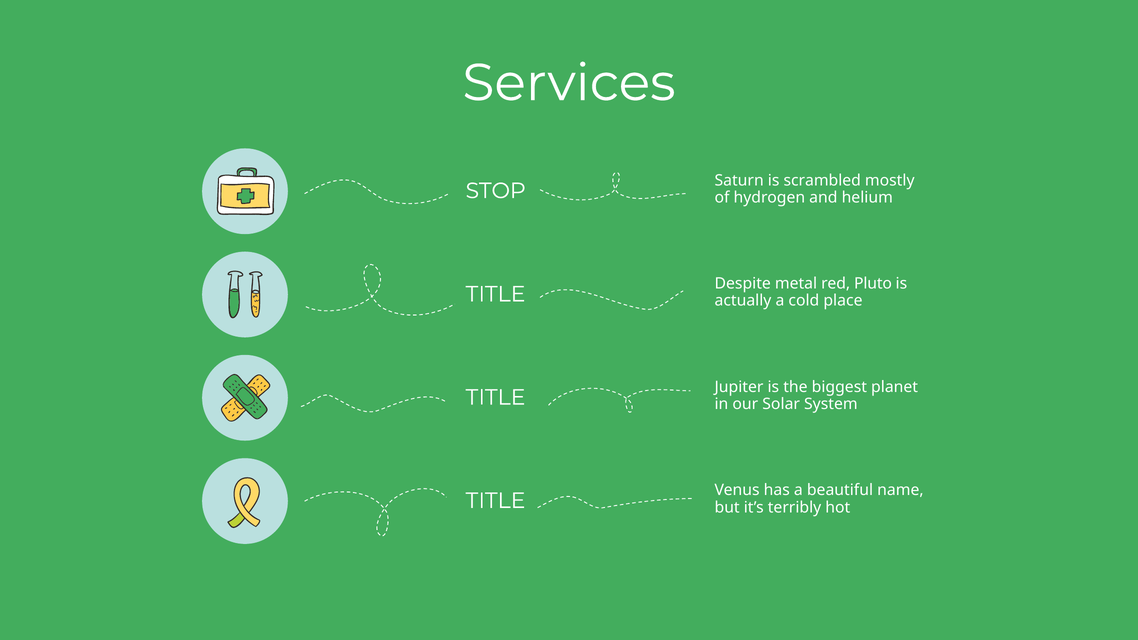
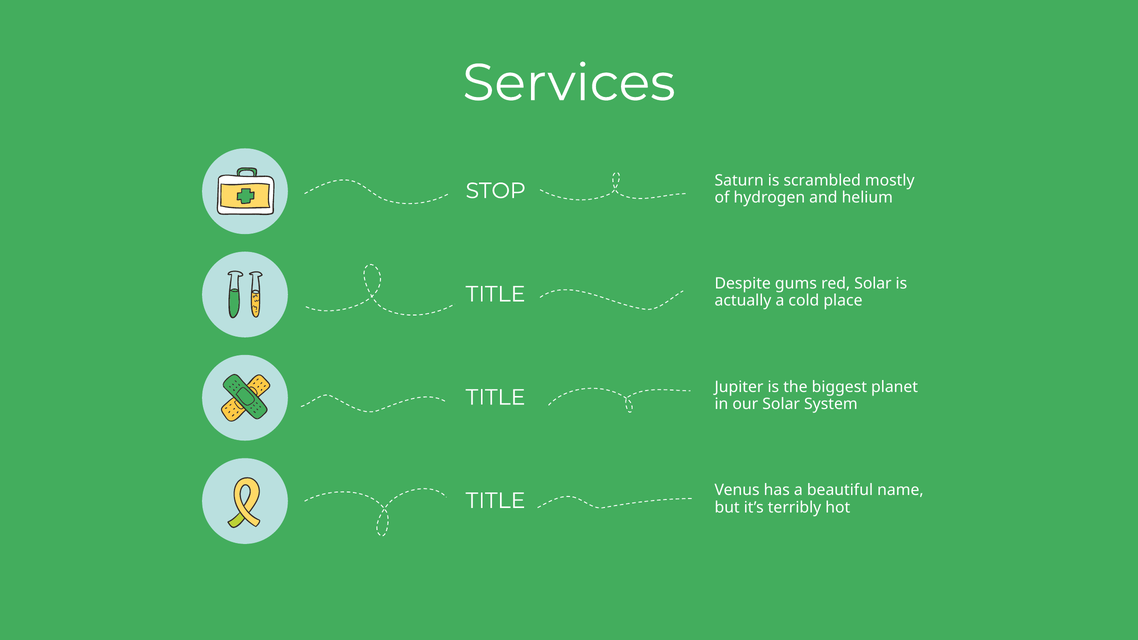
metal: metal -> gums
red Pluto: Pluto -> Solar
